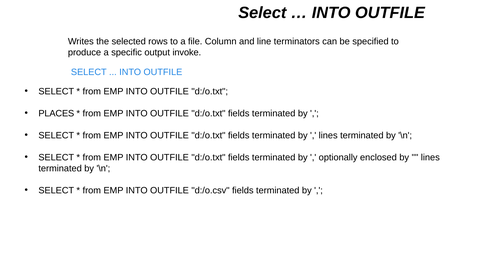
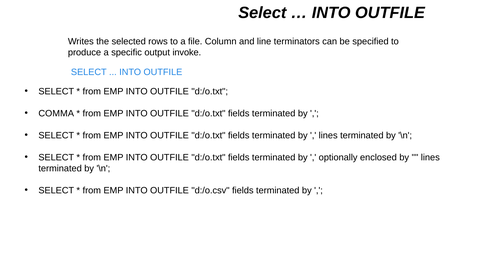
PLACES: PLACES -> COMMA
